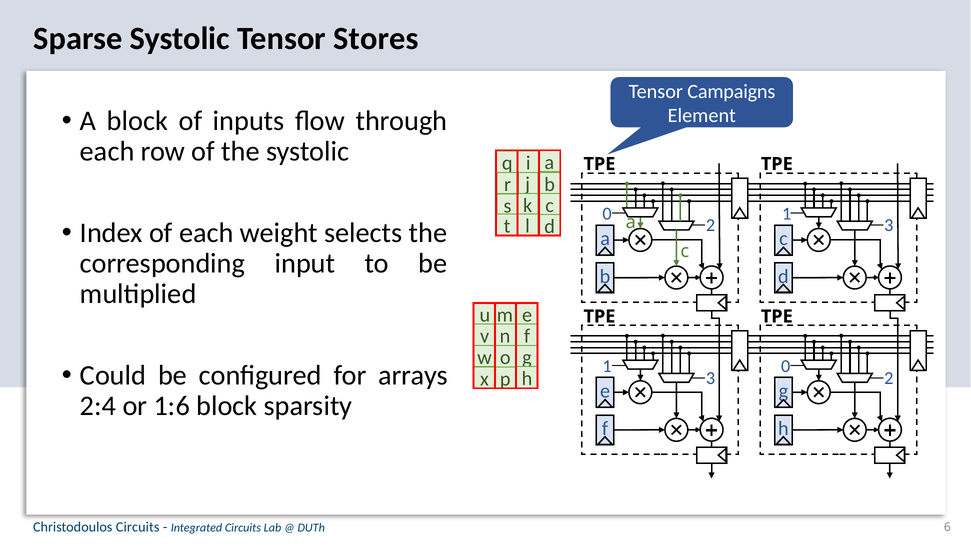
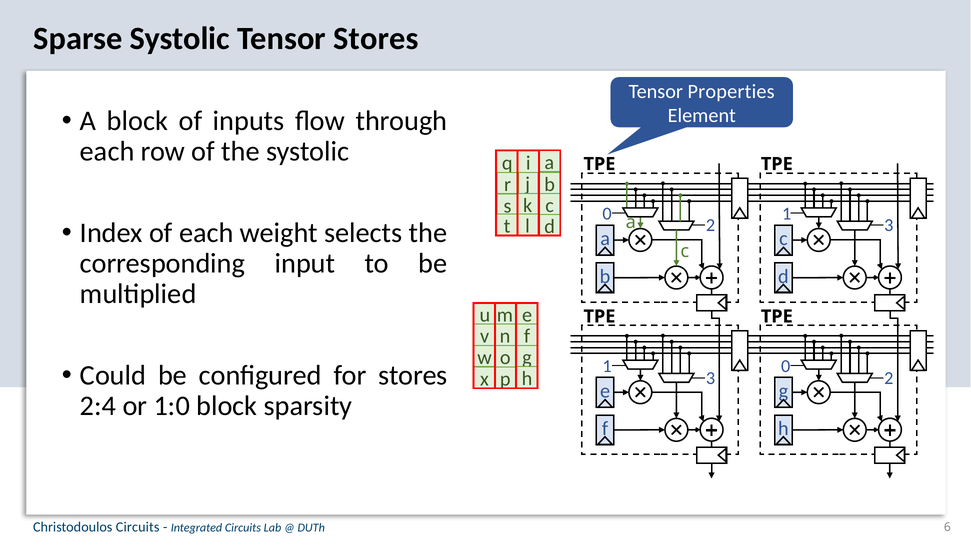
Campaigns: Campaigns -> Properties
for arrays: arrays -> stores
1:6: 1:6 -> 1:0
